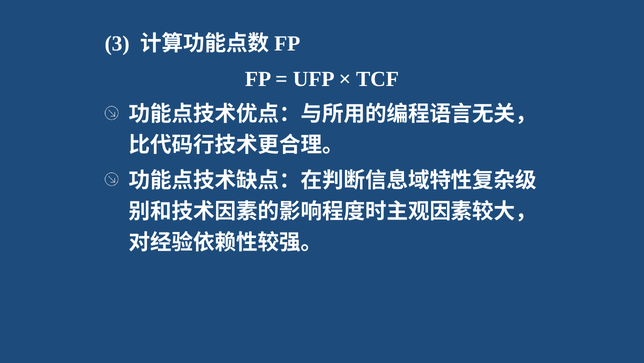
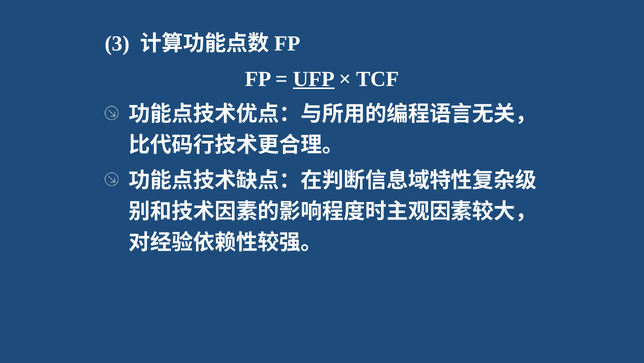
UFP underline: none -> present
